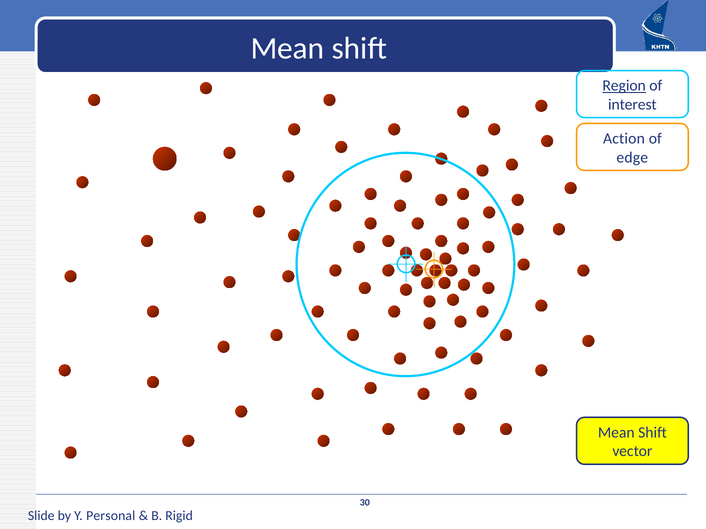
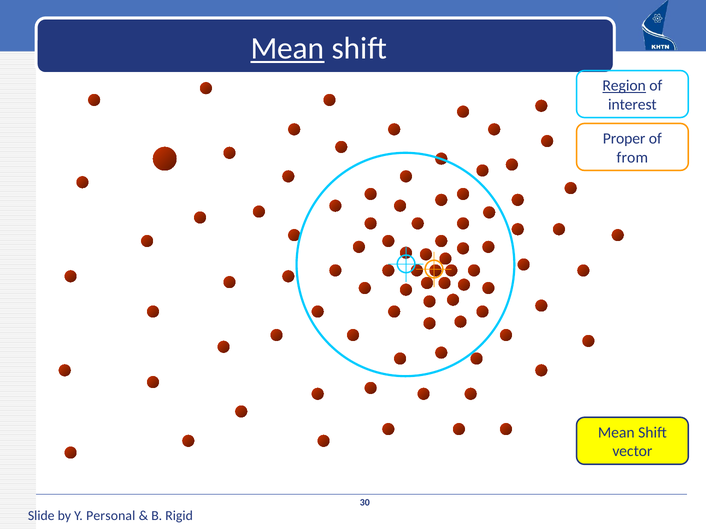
Mean at (288, 49) underline: none -> present
Action: Action -> Proper
edge: edge -> from
